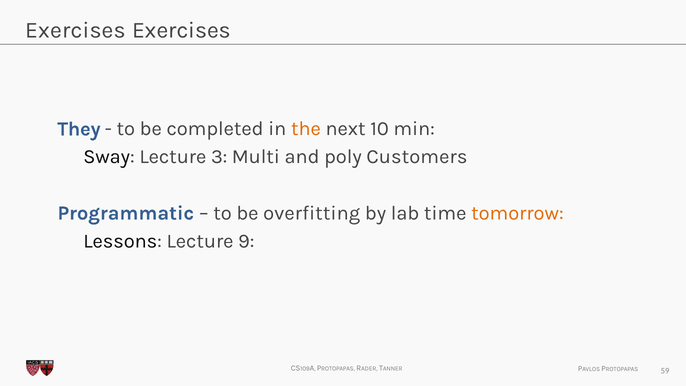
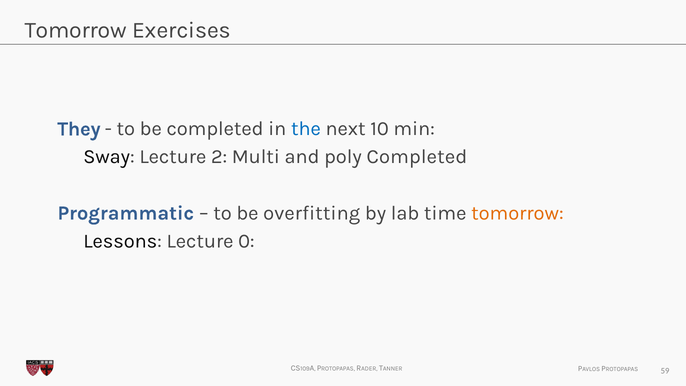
Exercises at (76, 30): Exercises -> Tomorrow
the colour: orange -> blue
3: 3 -> 2
poly Customers: Customers -> Completed
9: 9 -> 0
